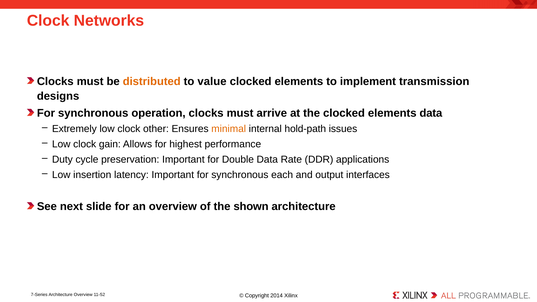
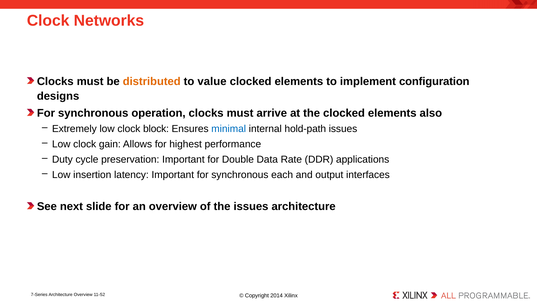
transmission: transmission -> configuration
elements data: data -> also
other: other -> block
minimal colour: orange -> blue
the shown: shown -> issues
